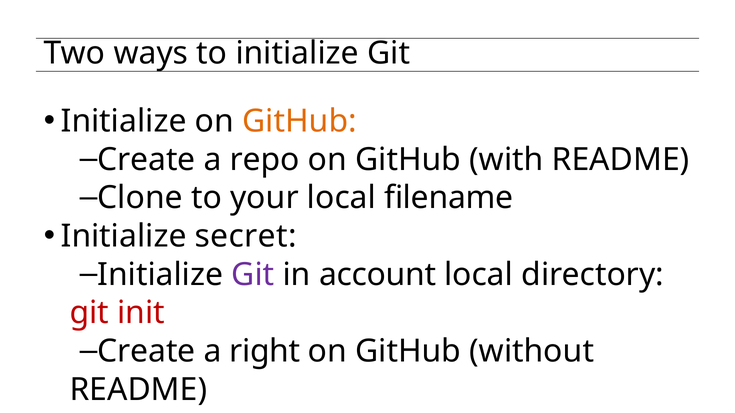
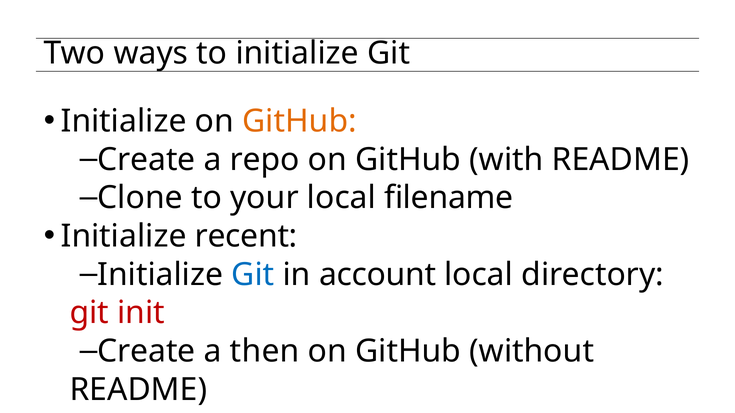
secret: secret -> recent
Git at (253, 274) colour: purple -> blue
right: right -> then
